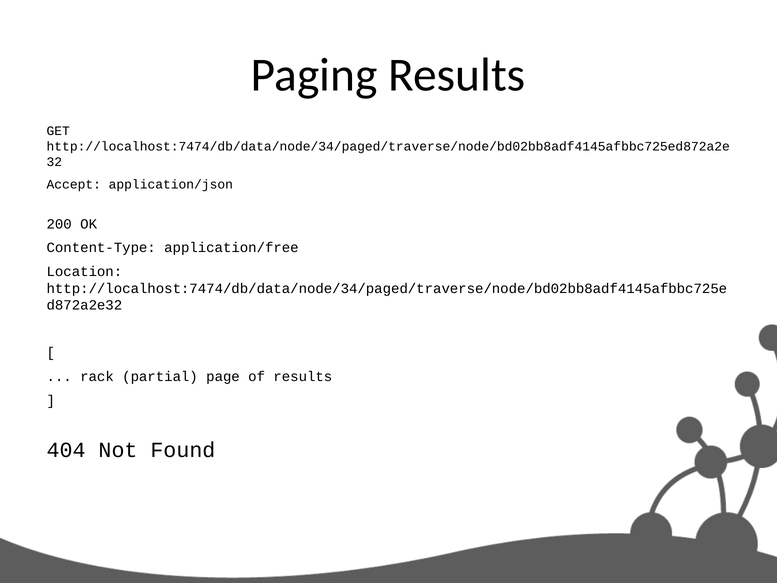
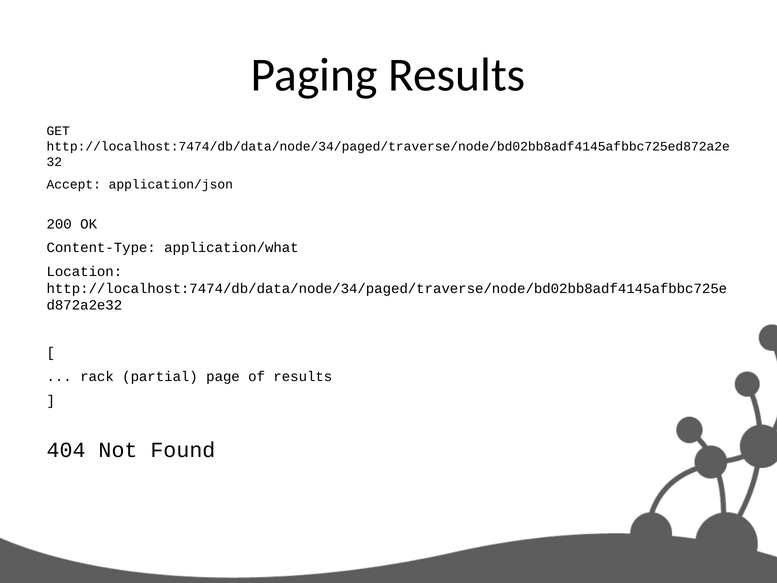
application/free: application/free -> application/what
